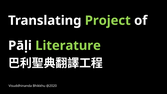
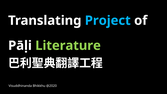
Project colour: light green -> light blue
